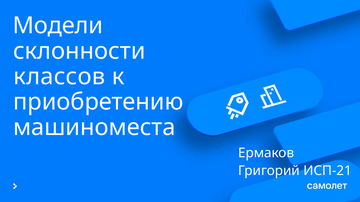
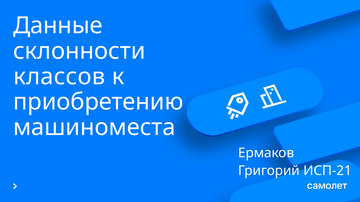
Модели: Модели -> Данные
